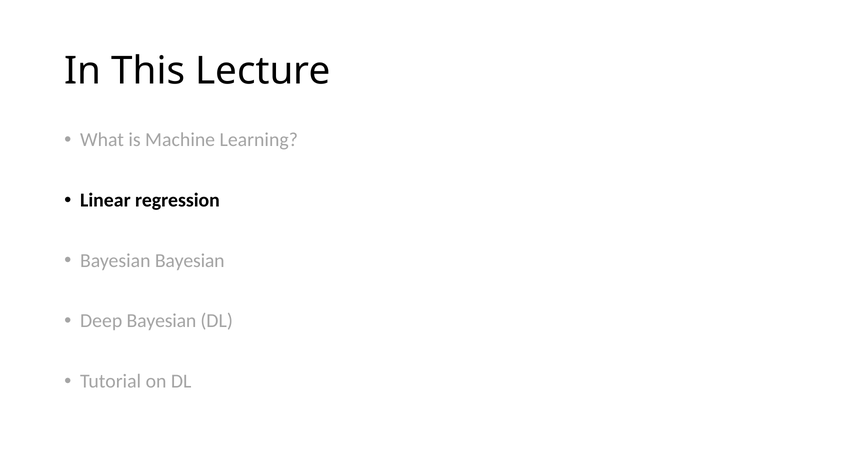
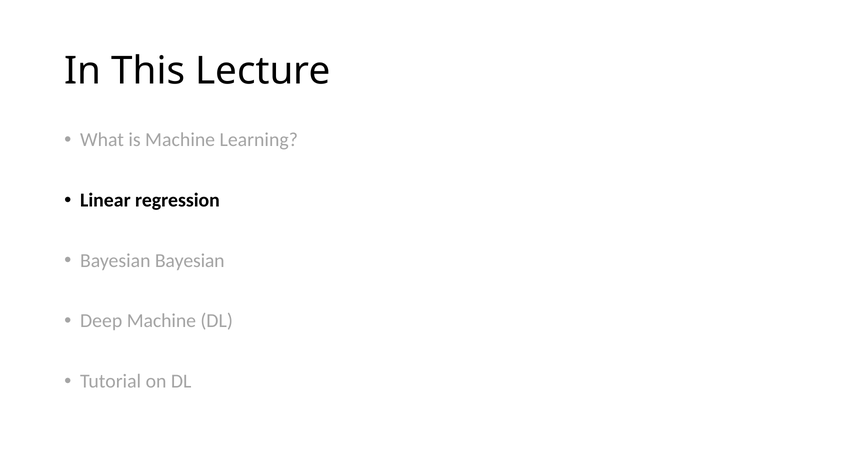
Deep Bayesian: Bayesian -> Machine
